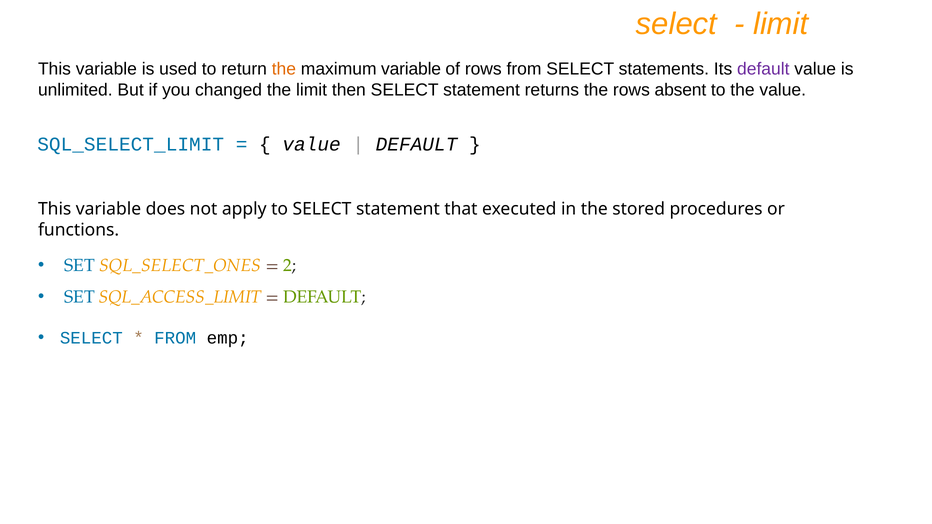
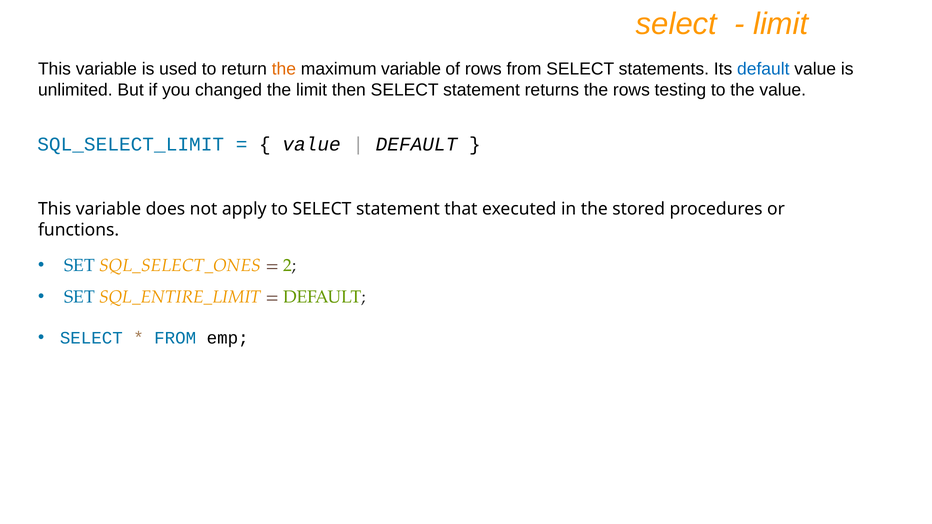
default at (763, 69) colour: purple -> blue
absent: absent -> testing
SQL_ACCESS_LIMIT: SQL_ACCESS_LIMIT -> SQL_ENTIRE_LIMIT
